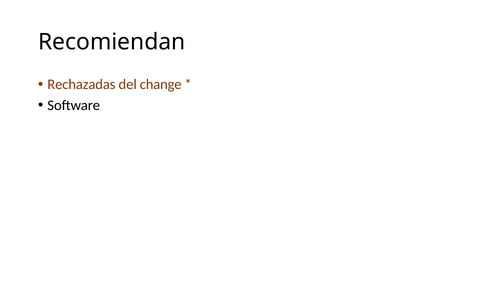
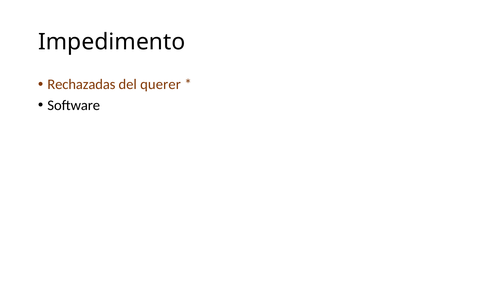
Recomiendan: Recomiendan -> Impedimento
change: change -> querer
